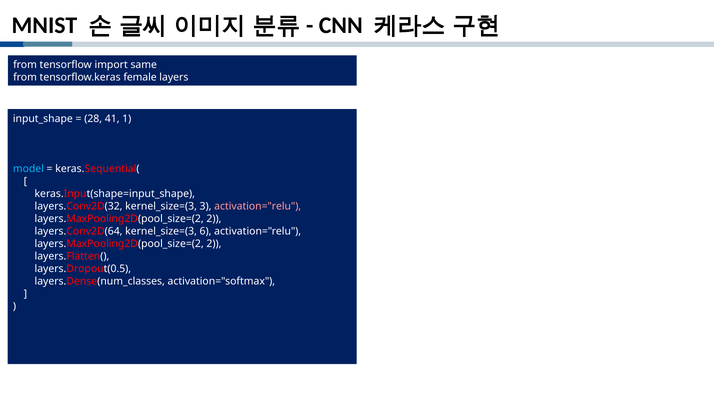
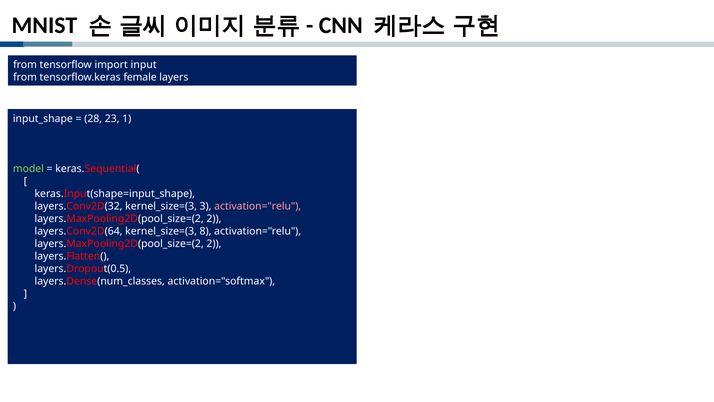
same: same -> input
41: 41 -> 23
model colour: light blue -> light green
6: 6 -> 8
